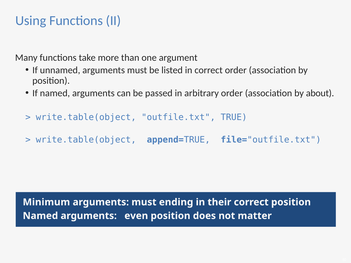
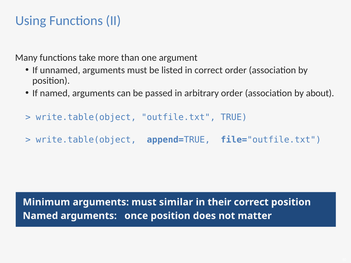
ending: ending -> similar
even: even -> once
